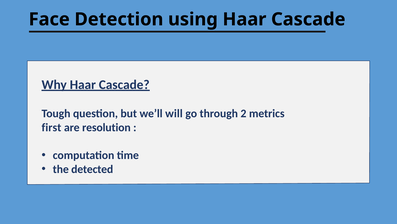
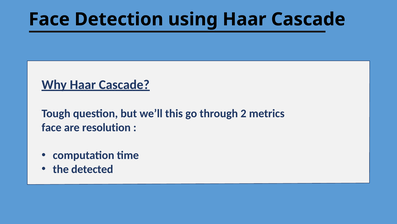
will: will -> this
first at (51, 127): first -> face
